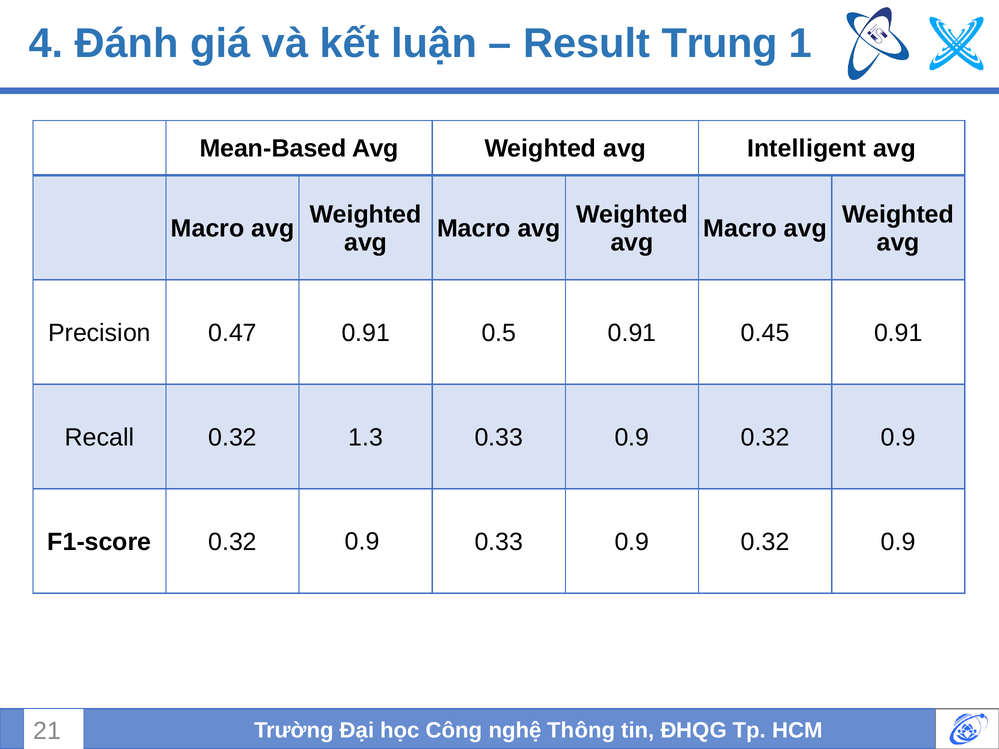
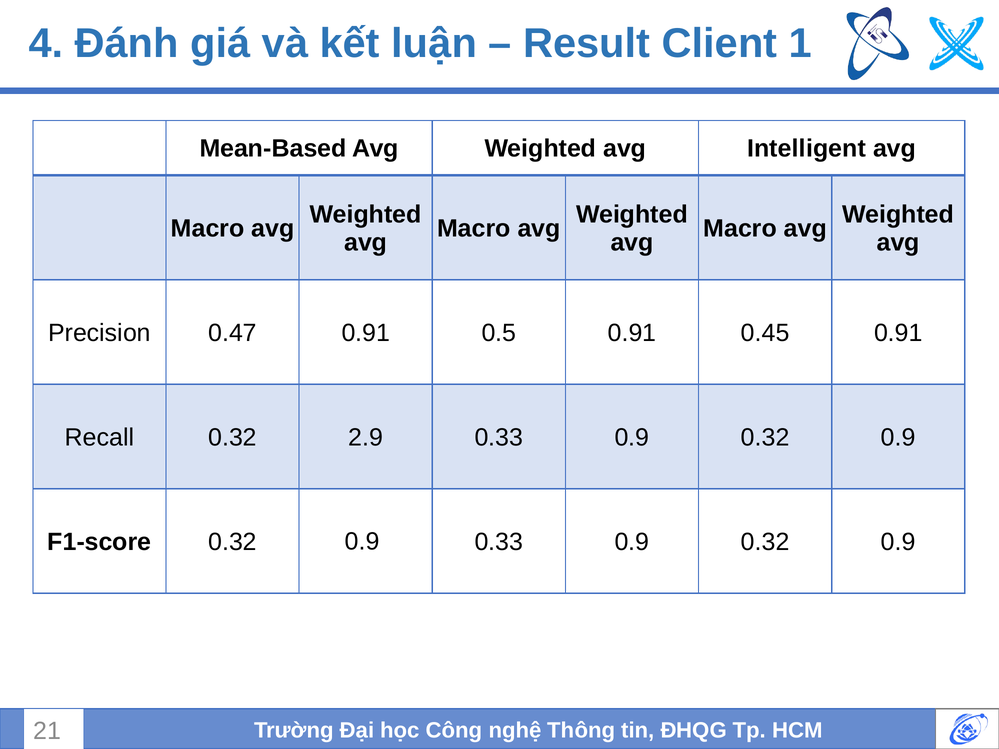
Trung: Trung -> Client
1.3: 1.3 -> 2.9
